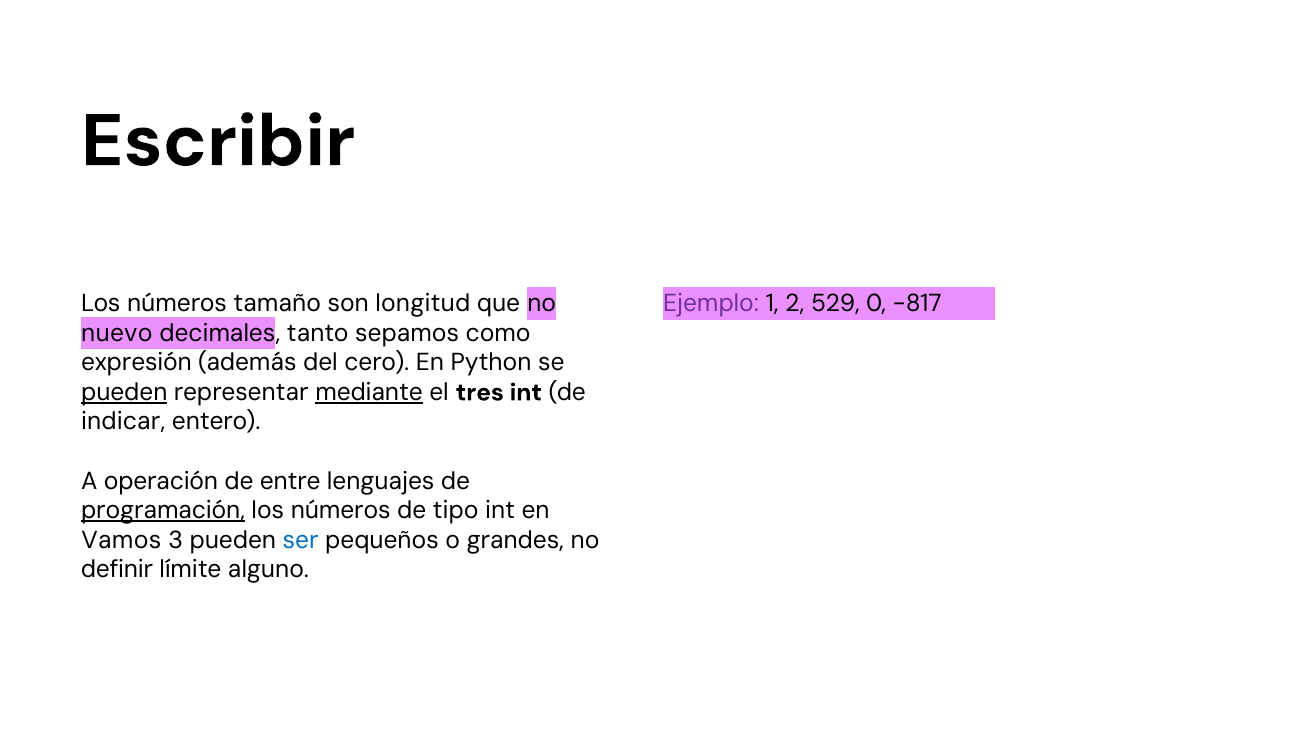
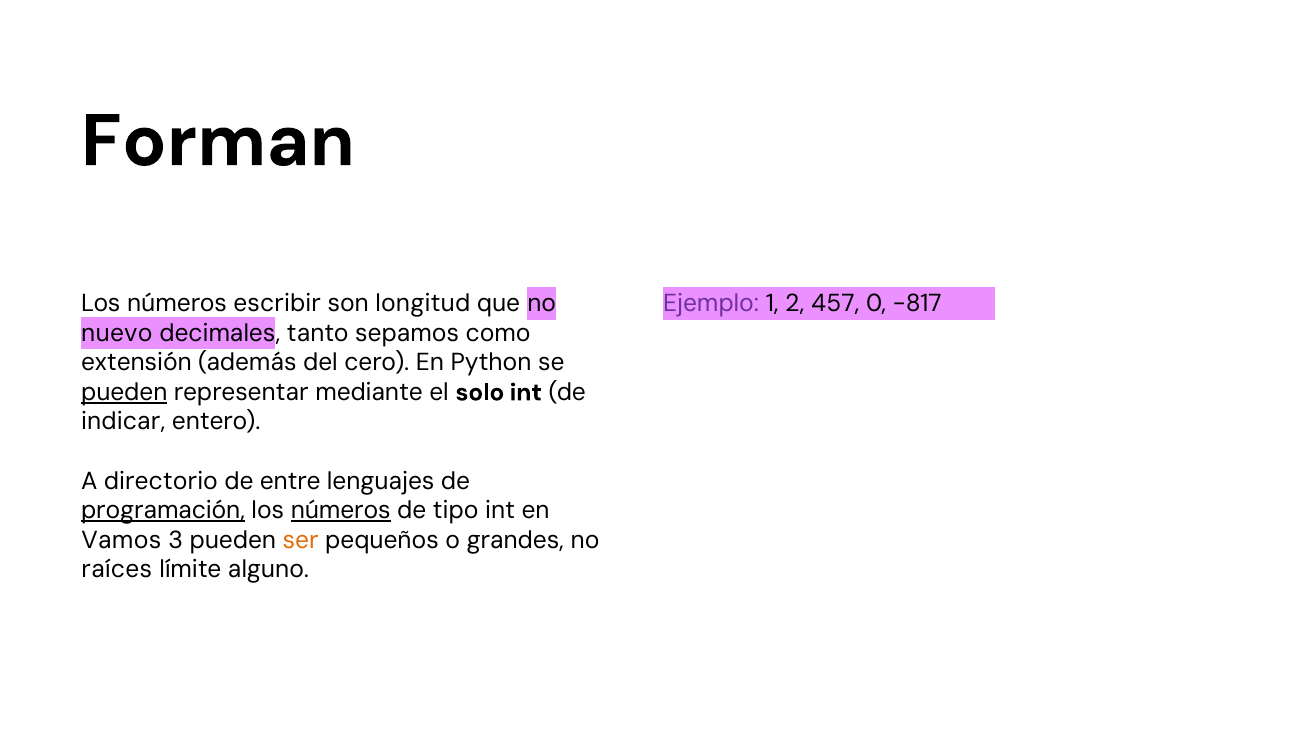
Escribir: Escribir -> Forman
tamaño: tamaño -> escribir
529: 529 -> 457
expresión: expresión -> extensión
mediante underline: present -> none
tres: tres -> solo
operación: operación -> directorio
números at (341, 510) underline: none -> present
ser colour: blue -> orange
definir: definir -> raíces
